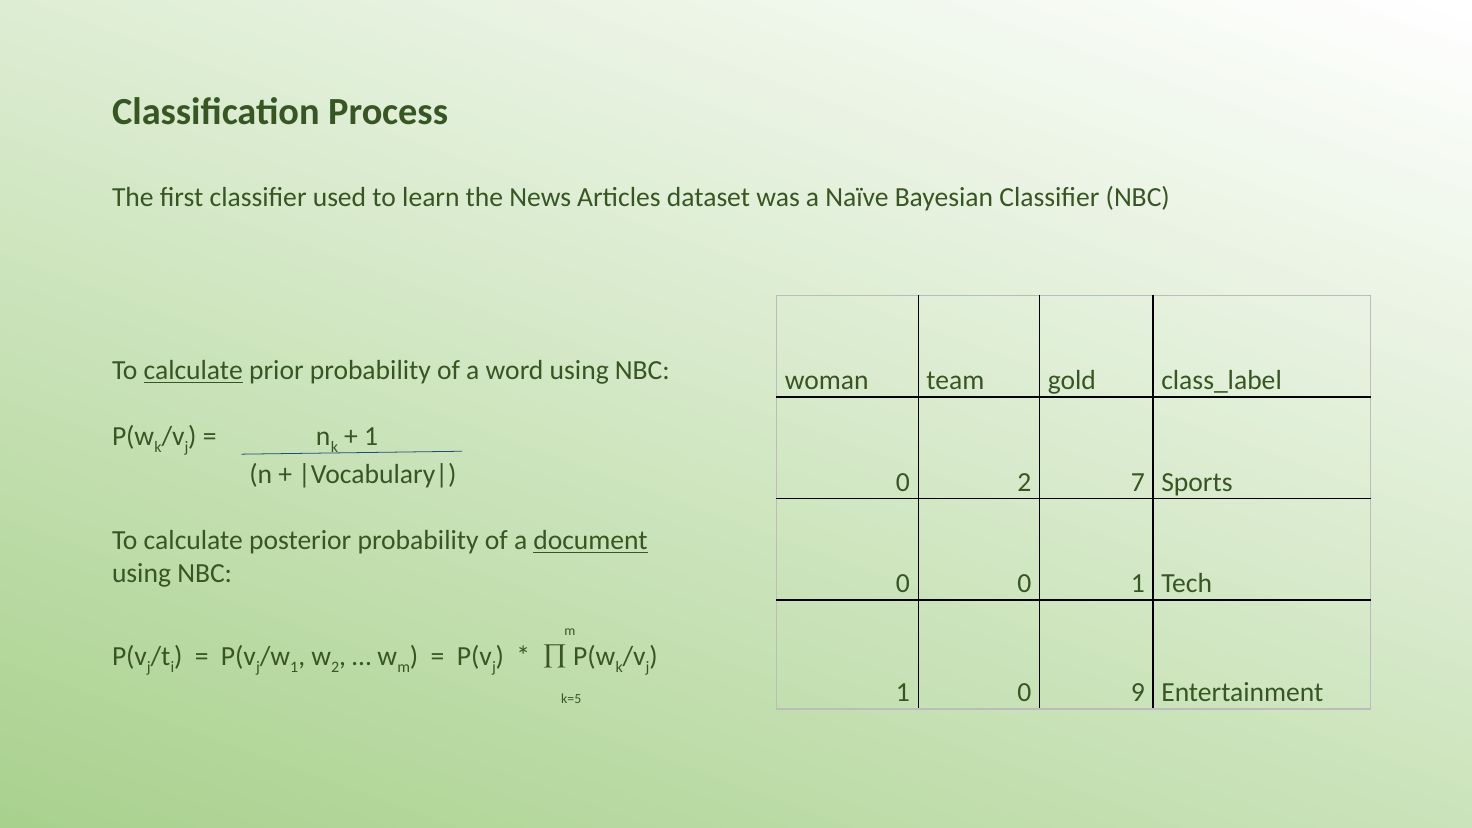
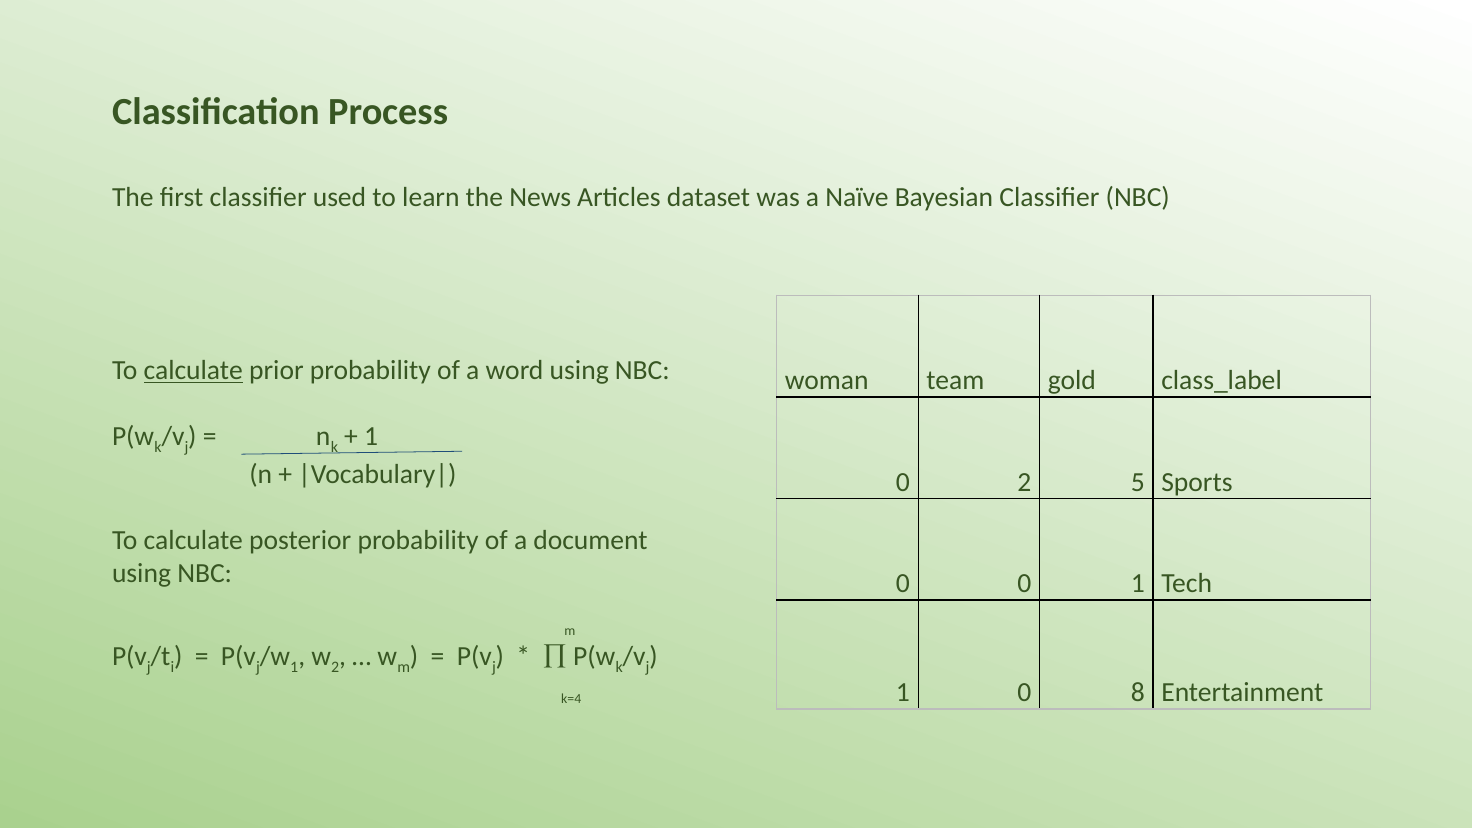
7: 7 -> 5
document underline: present -> none
9: 9 -> 8
k=5: k=5 -> k=4
